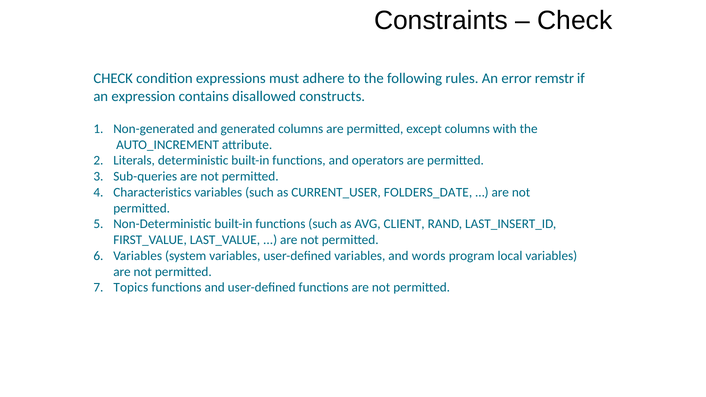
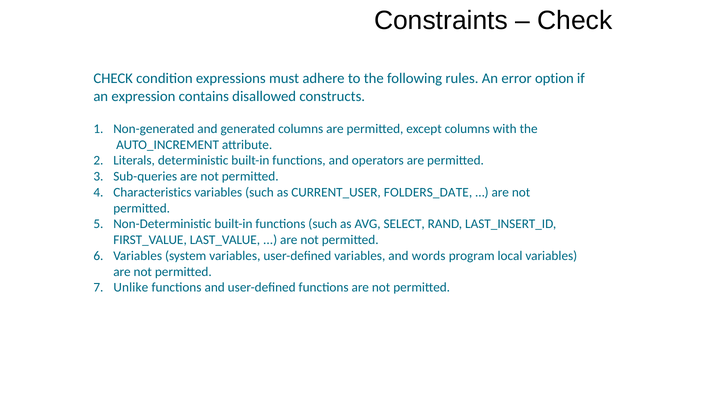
remstr: remstr -> option
CLIENT: CLIENT -> SELECT
Topics: Topics -> Unlike
